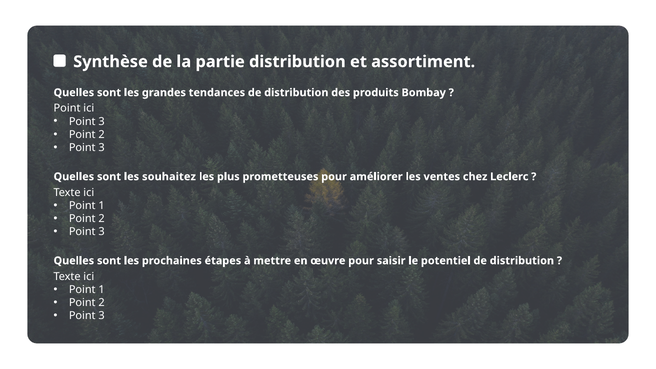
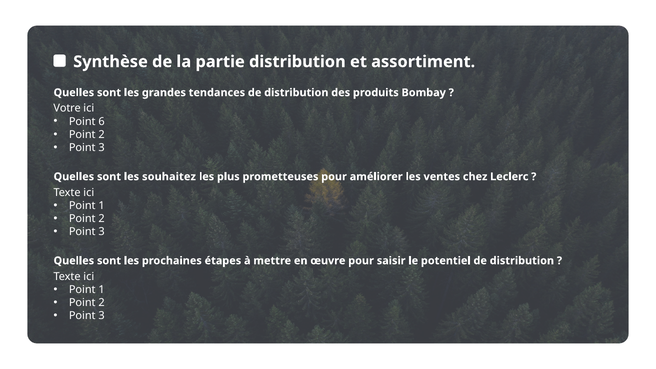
Point at (67, 108): Point -> Votre
3 at (102, 122): 3 -> 6
